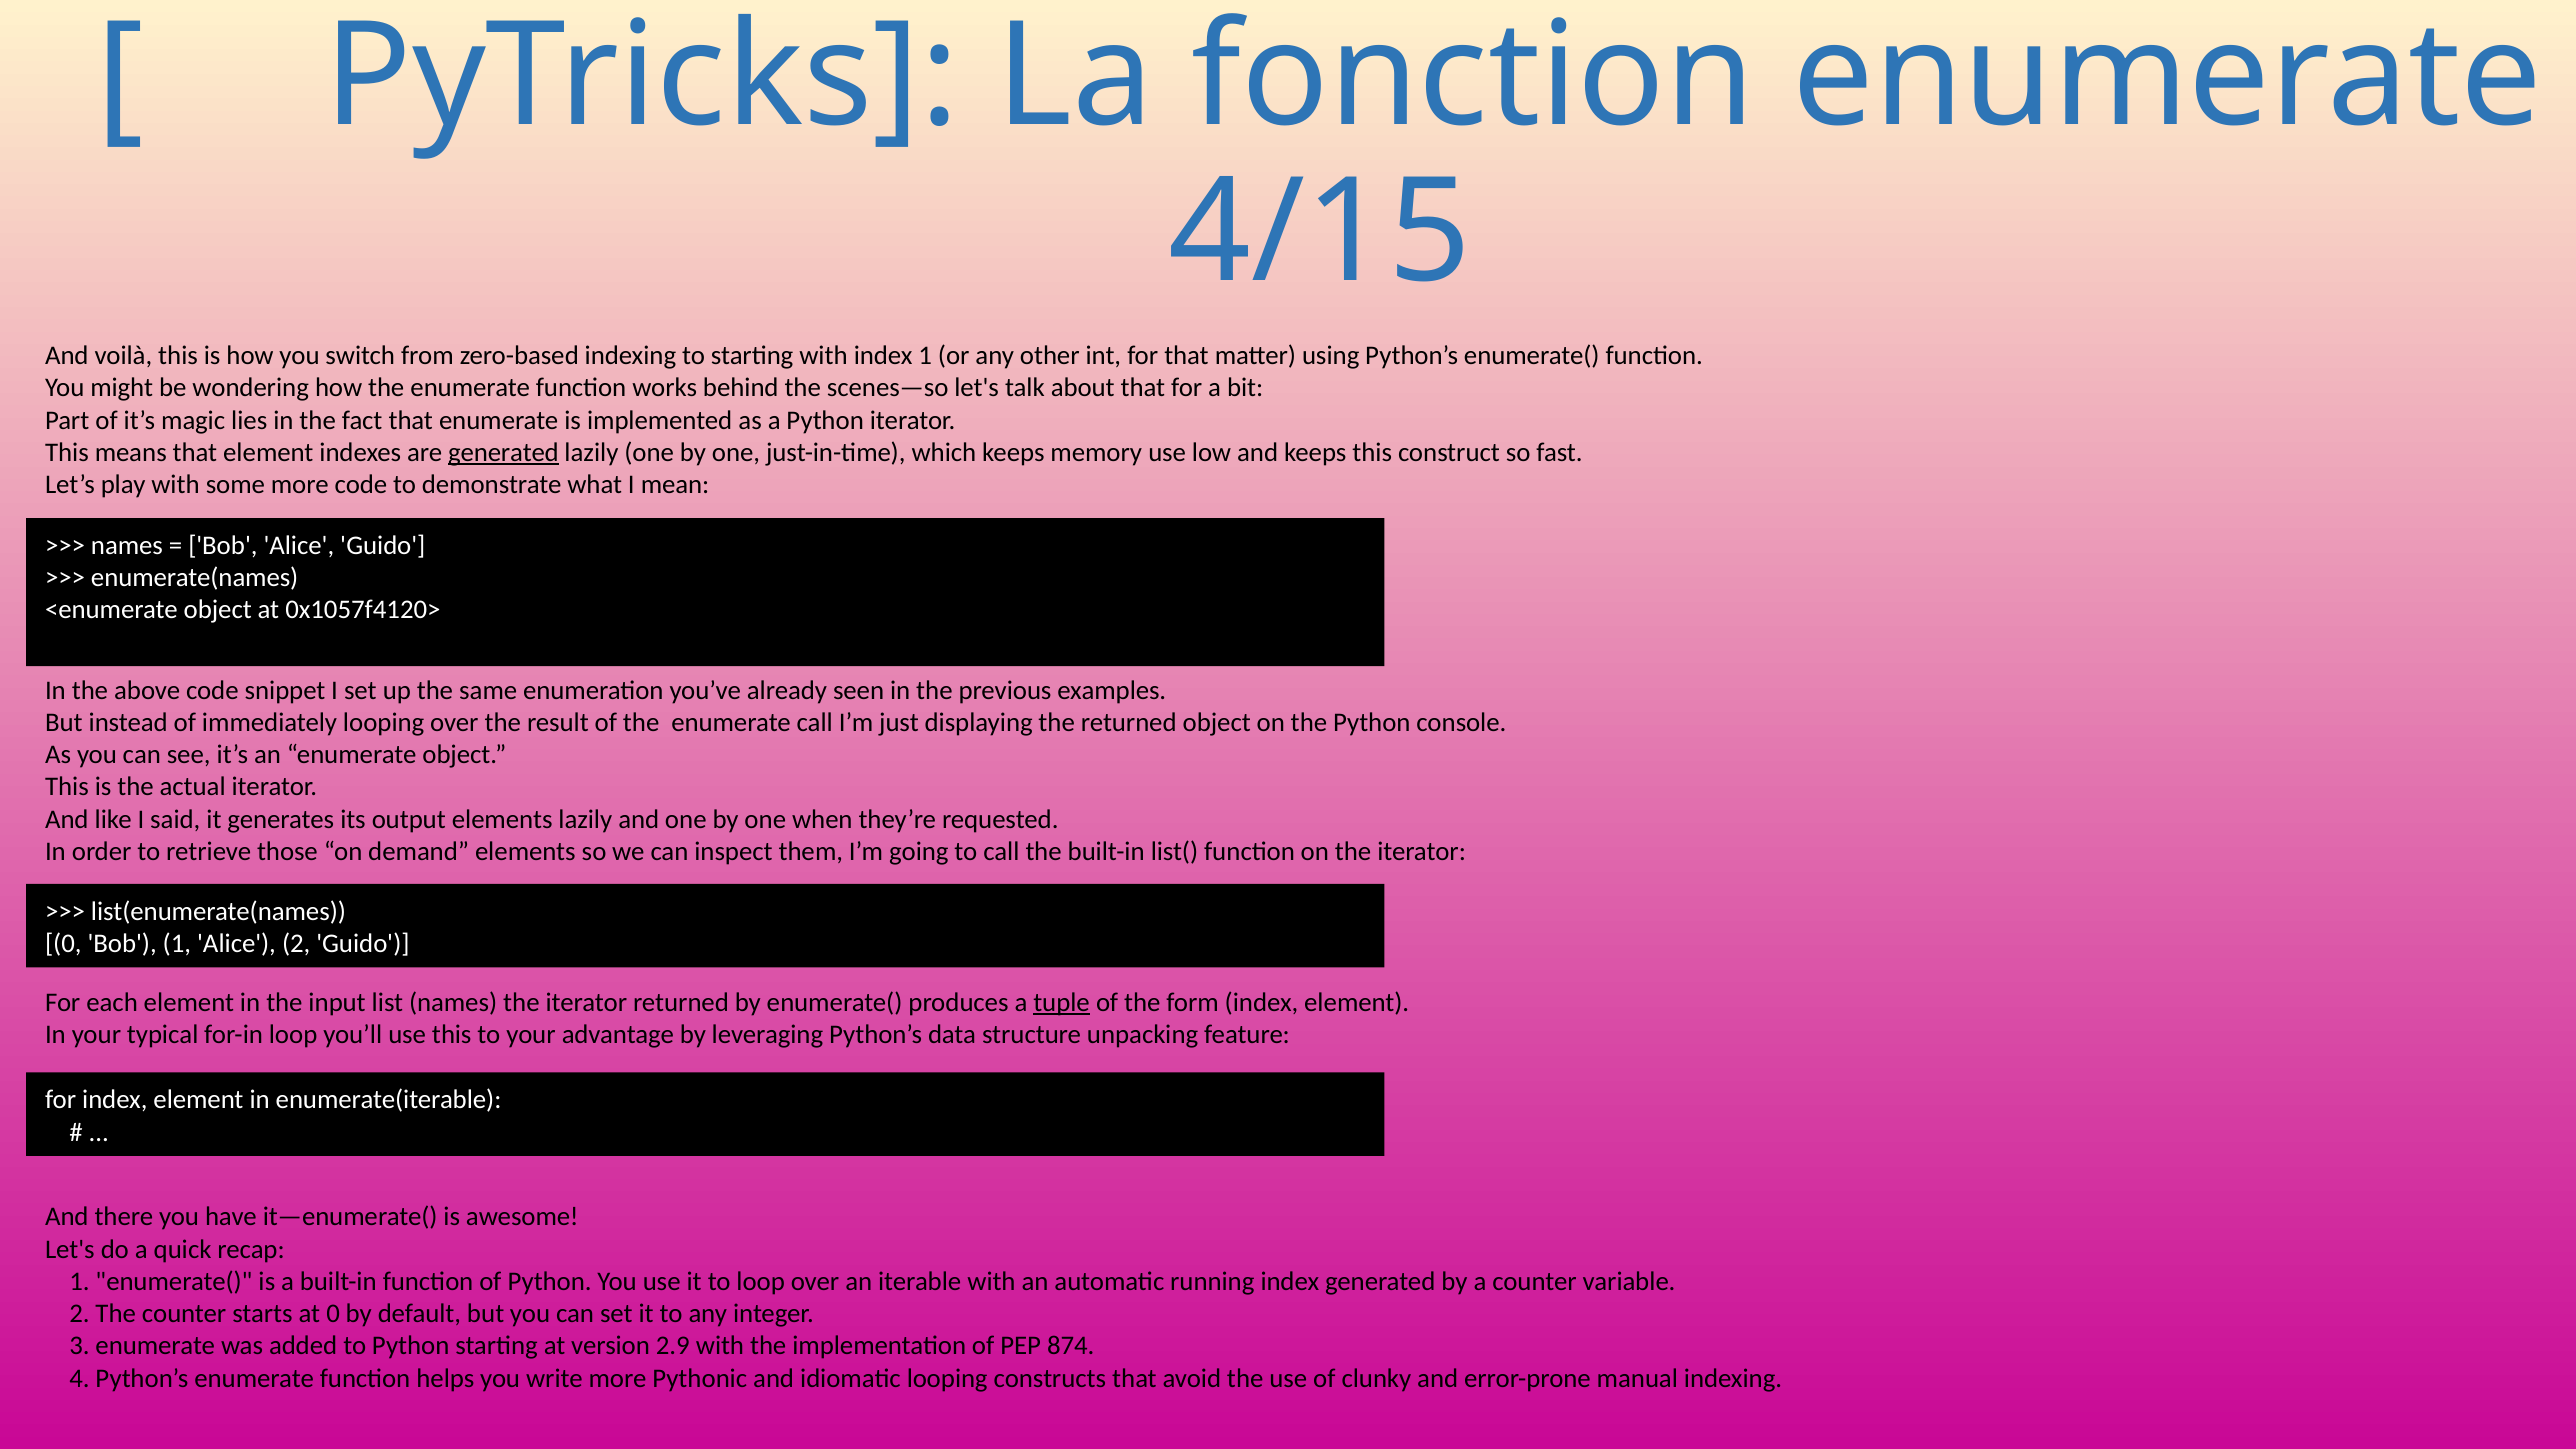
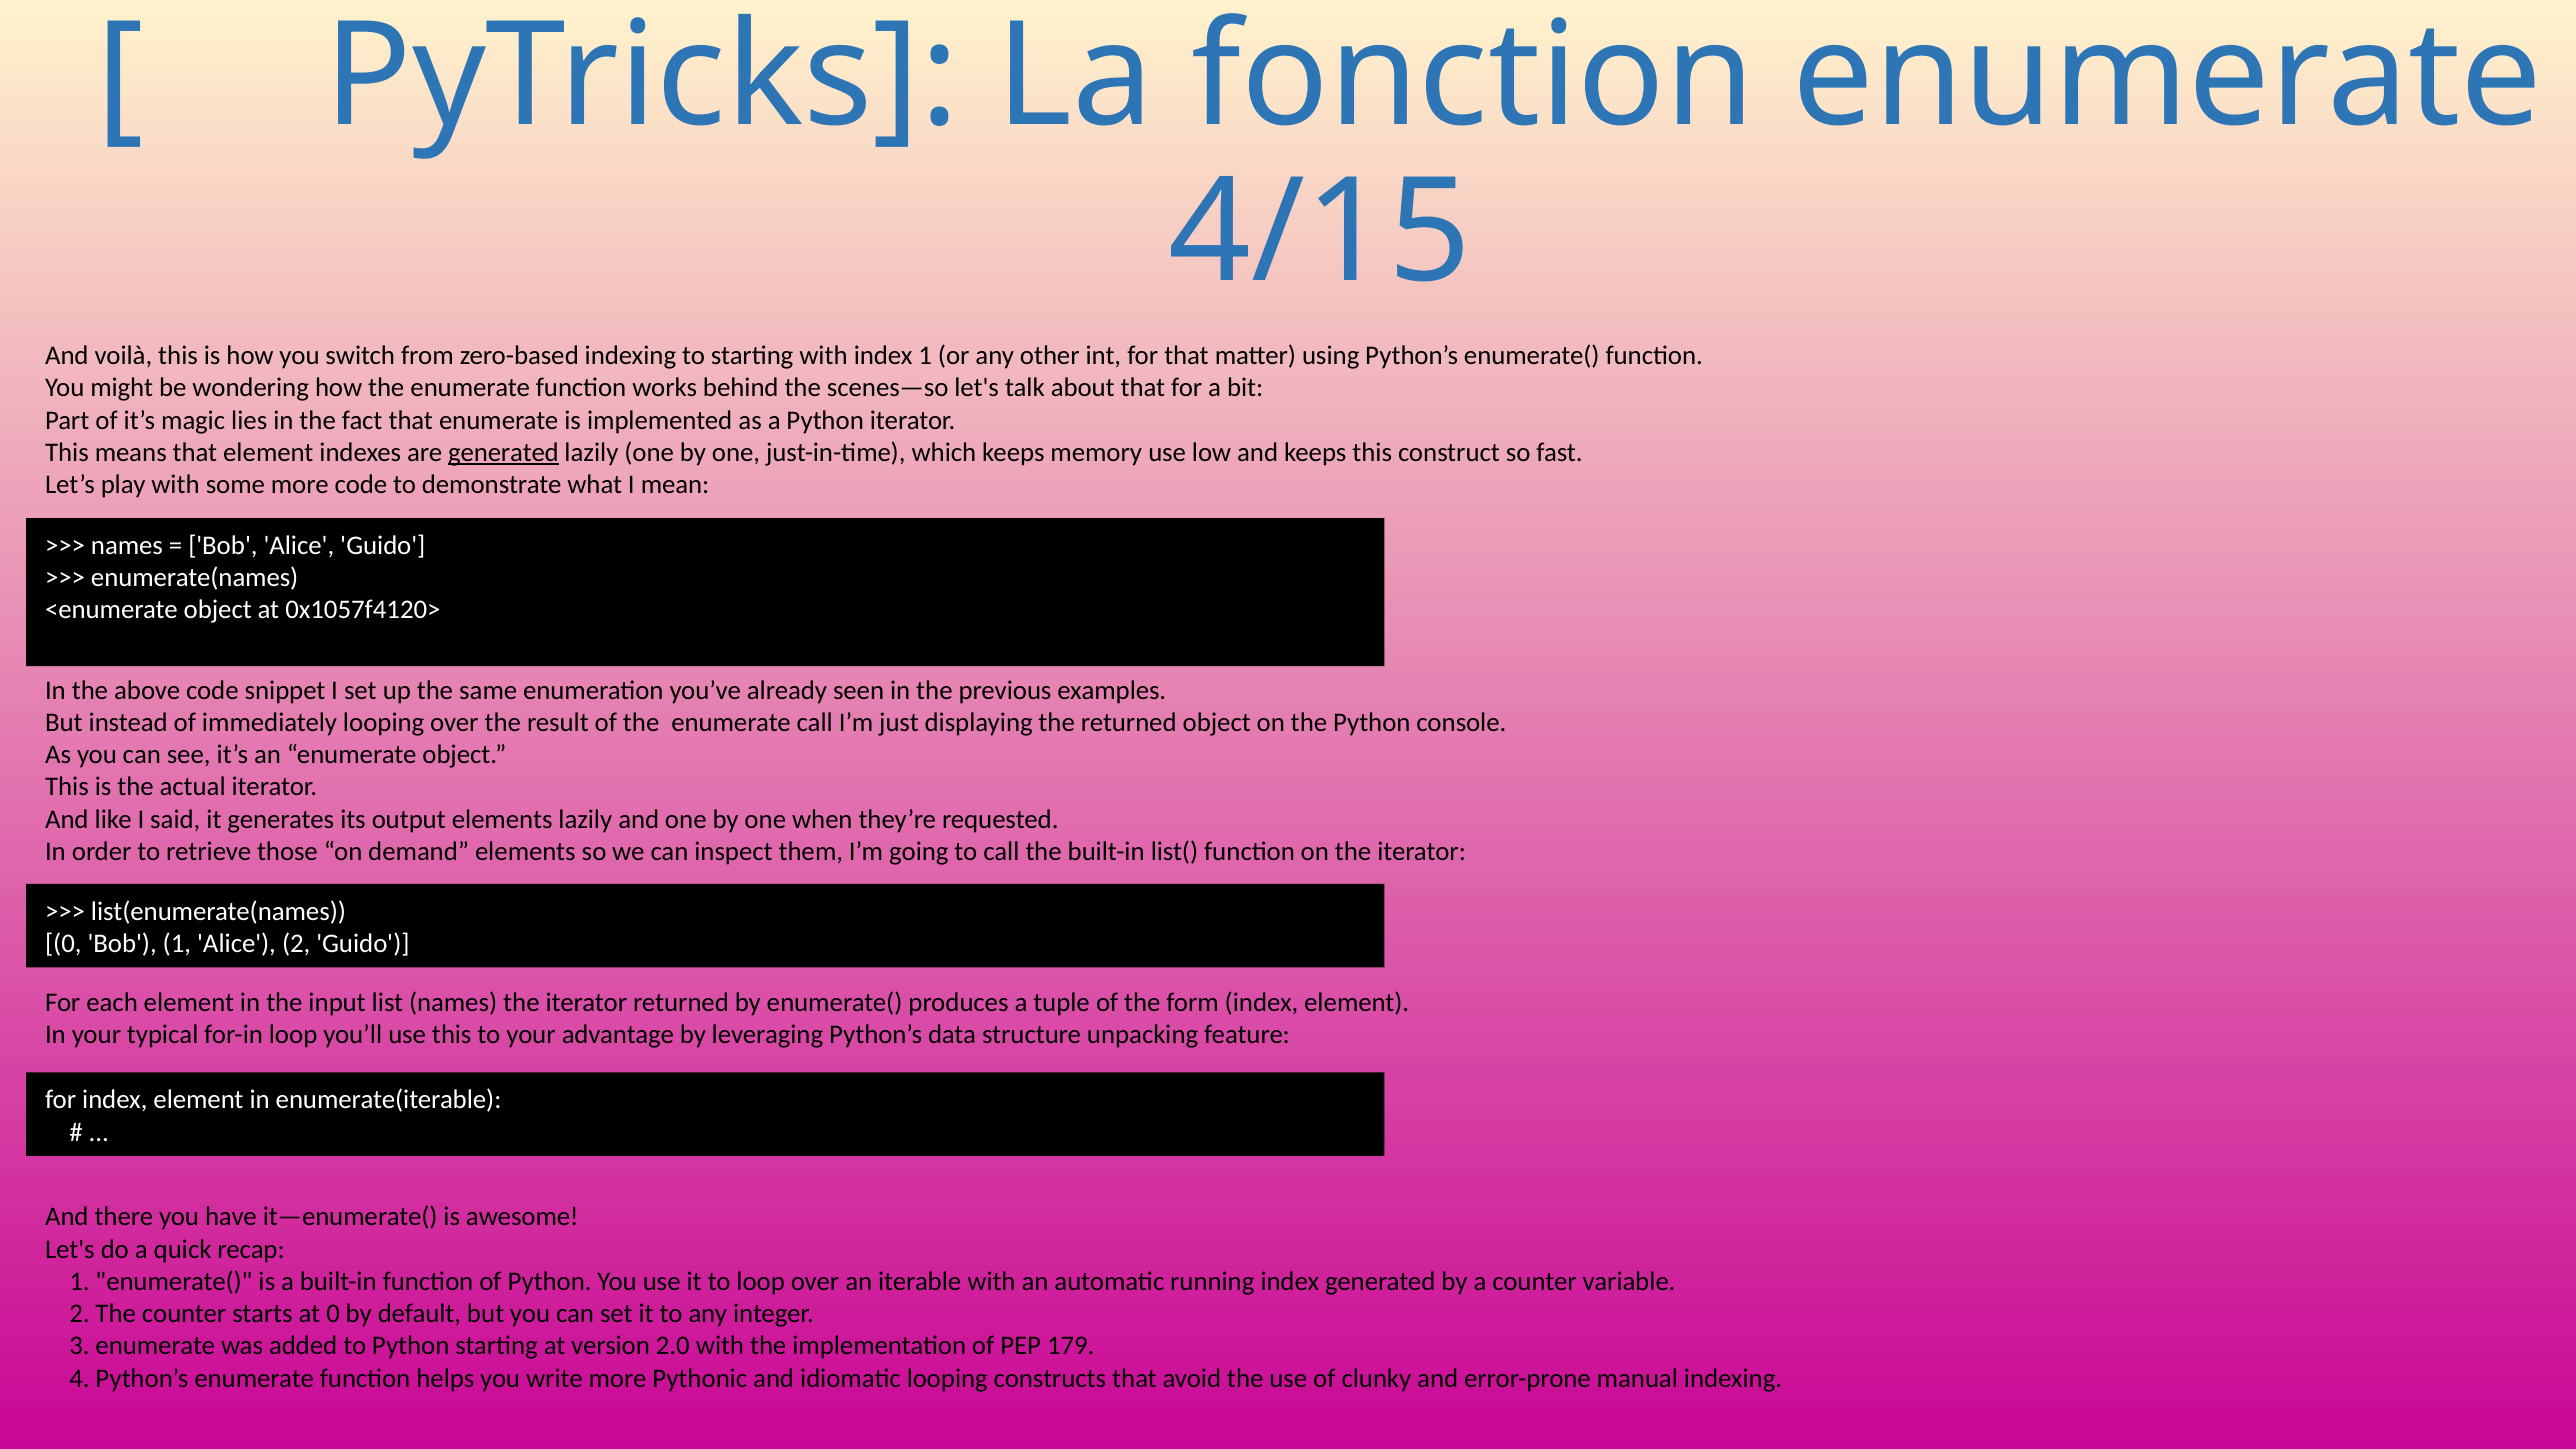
tuple underline: present -> none
2.9: 2.9 -> 2.0
874: 874 -> 179
